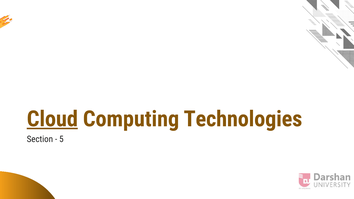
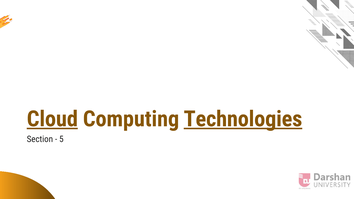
Technologies underline: none -> present
